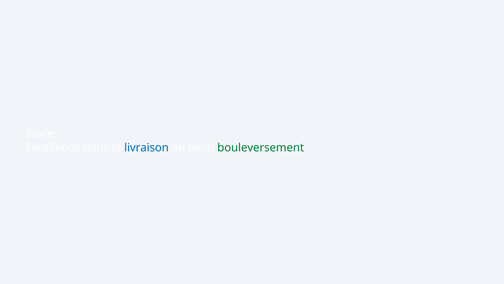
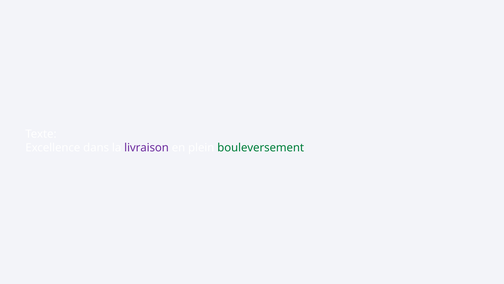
livraison colour: blue -> purple
